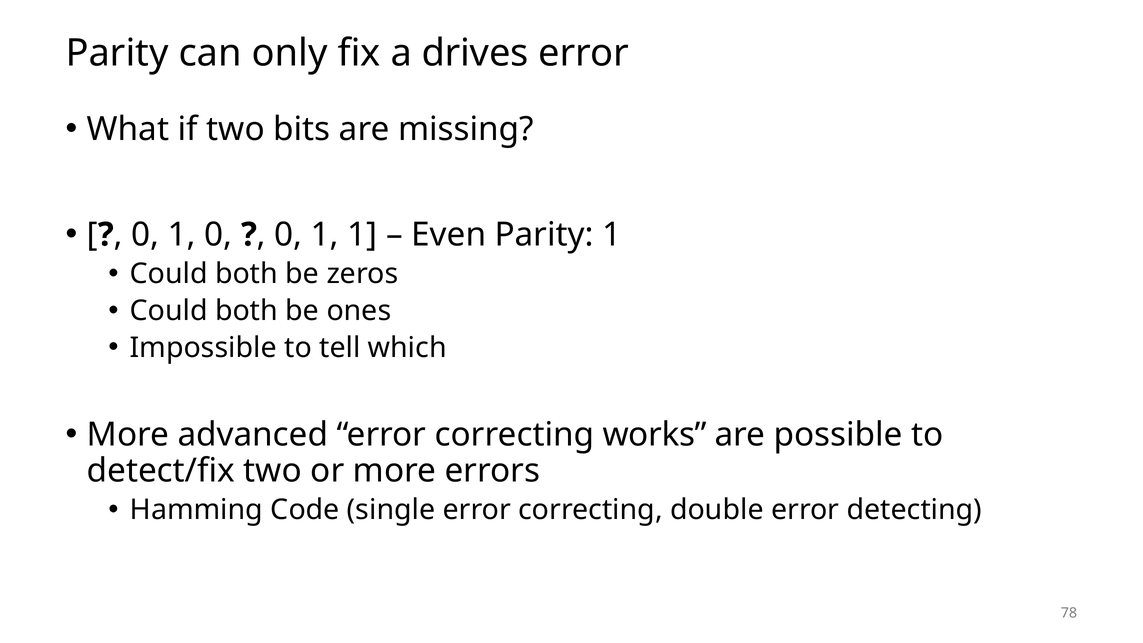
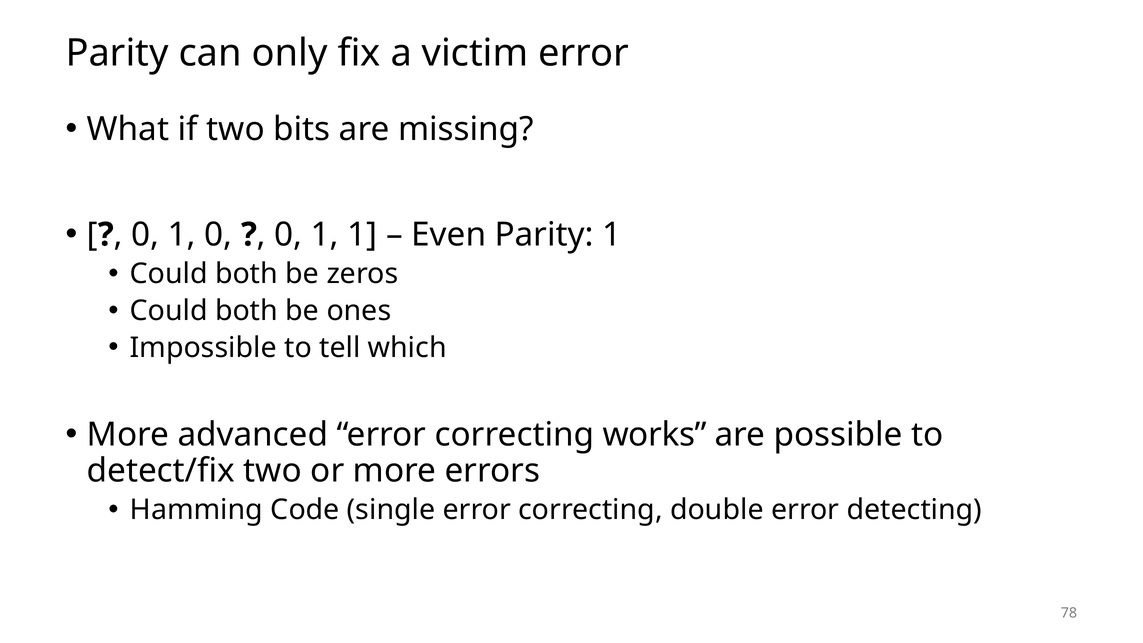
drives: drives -> victim
